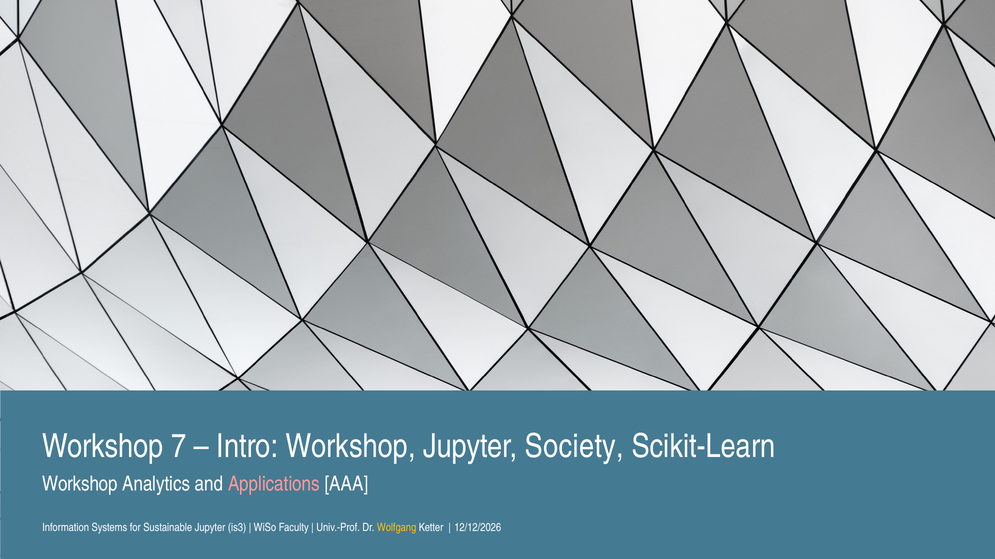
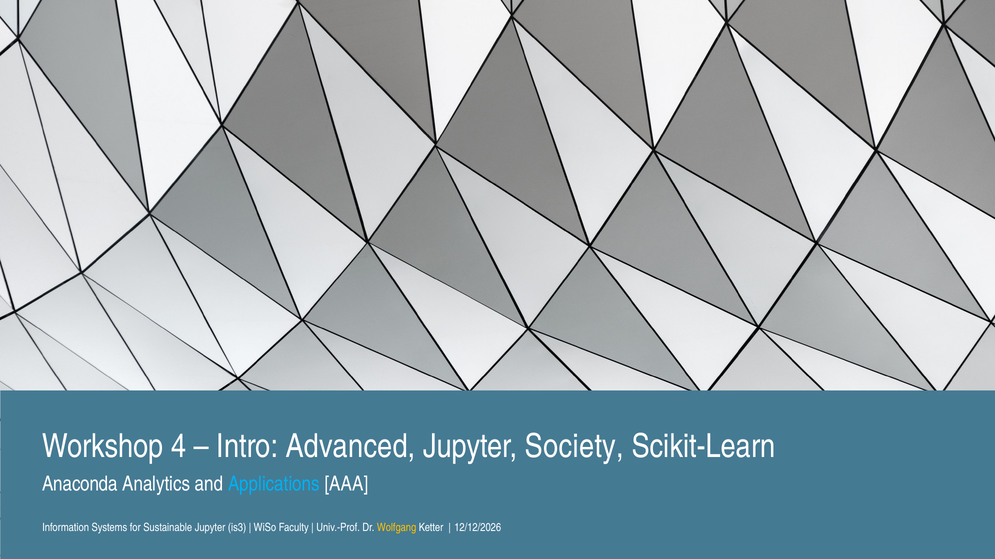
7: 7 -> 4
Intro Workshop: Workshop -> Advanced
Workshop at (80, 484): Workshop -> Anaconda
Applications colour: pink -> light blue
